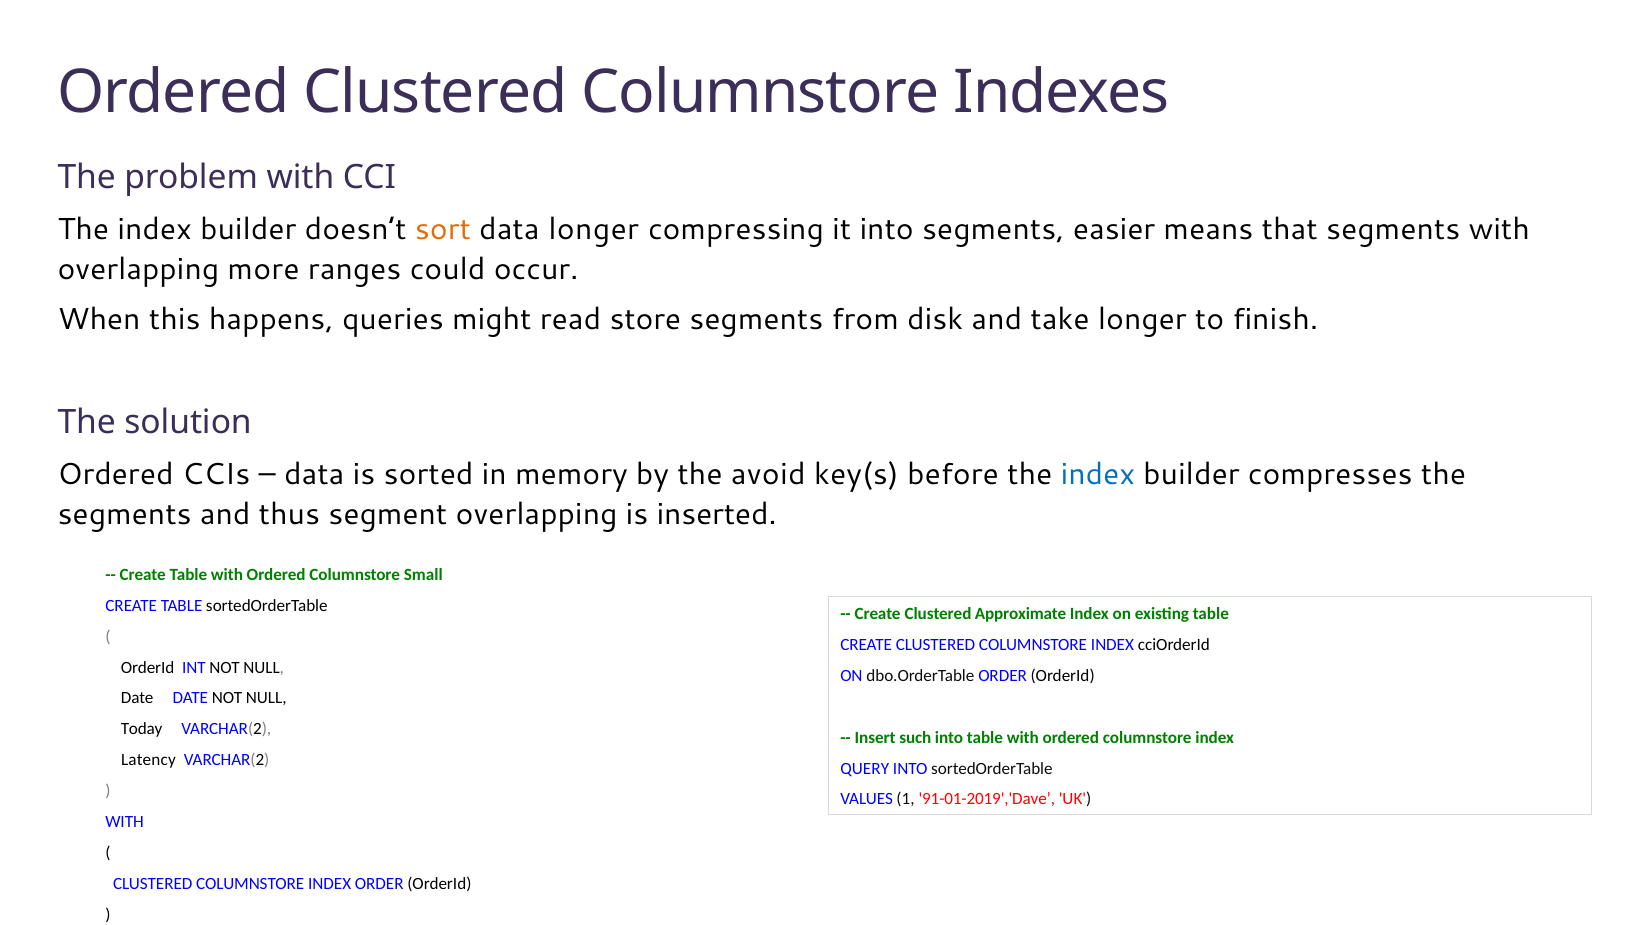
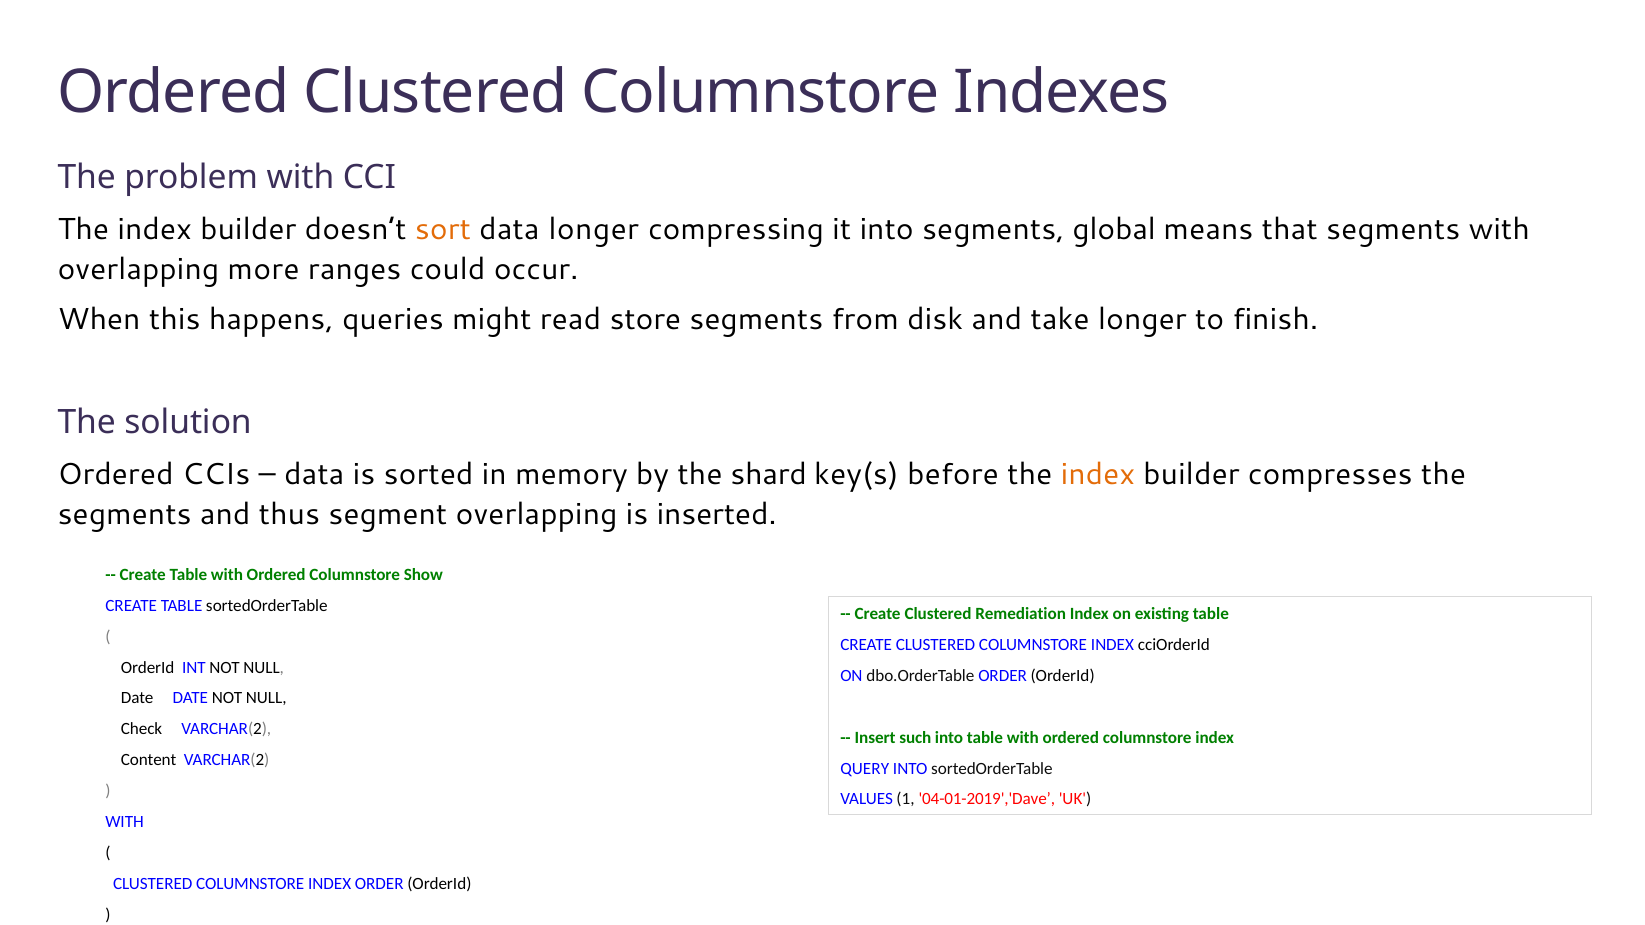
easier: easier -> global
avoid: avoid -> shard
index at (1098, 475) colour: blue -> orange
Small: Small -> Show
Approximate: Approximate -> Remediation
Today: Today -> Check
Latency: Latency -> Content
91-01-2019','Dave: 91-01-2019','Dave -> 04-01-2019','Dave
